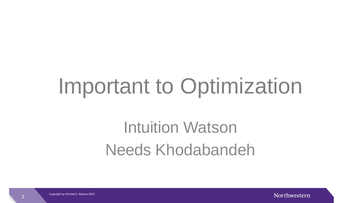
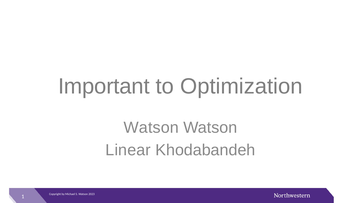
Intuition at (151, 128): Intuition -> Watson
Needs: Needs -> Linear
